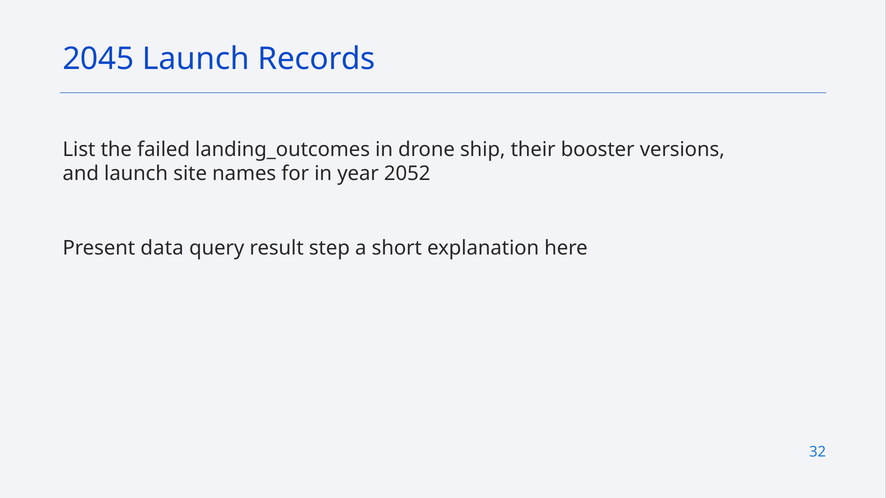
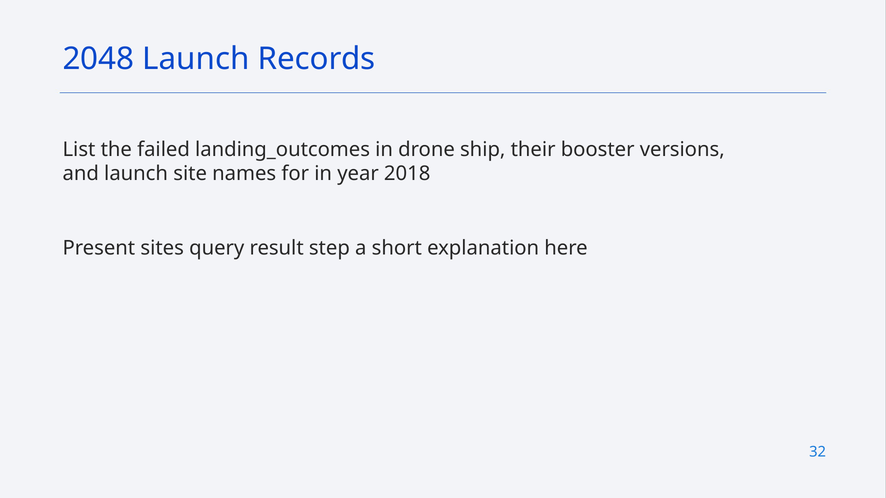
2045: 2045 -> 2048
2052: 2052 -> 2018
data: data -> sites
